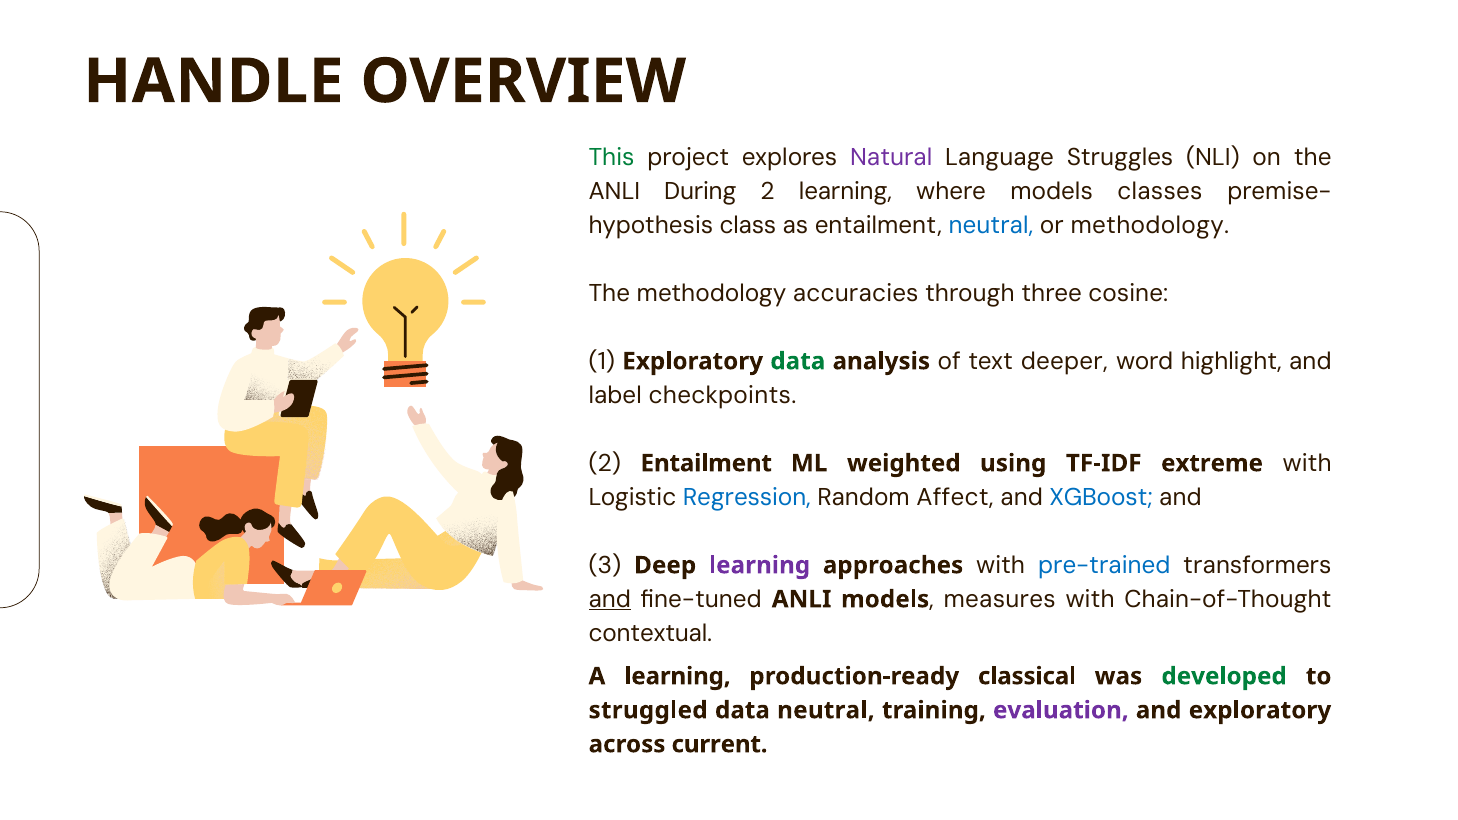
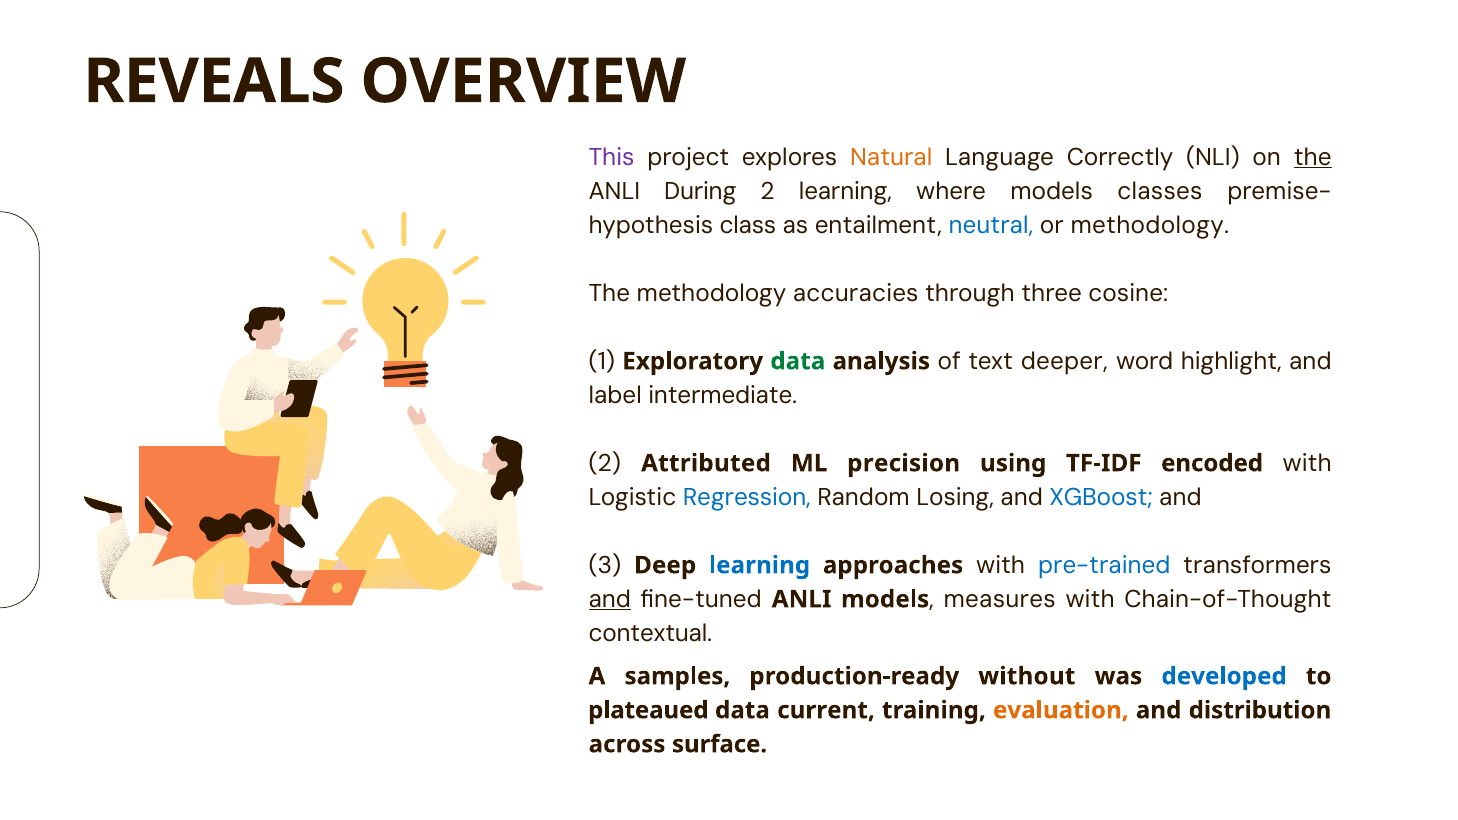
HANDLE: HANDLE -> REVEALS
This colour: green -> purple
Natural colour: purple -> orange
Struggles: Struggles -> Correctly
the at (1313, 157) underline: none -> present
checkpoints: checkpoints -> intermediate
2 Entailment: Entailment -> Attributed
weighted: weighted -> precision
extreme: extreme -> encoded
Affect: Affect -> Losing
learning at (760, 565) colour: purple -> blue
A learning: learning -> samples
classical: classical -> without
developed colour: green -> blue
struggled: struggled -> plateaued
data neutral: neutral -> current
evaluation colour: purple -> orange
and exploratory: exploratory -> distribution
current: current -> surface
